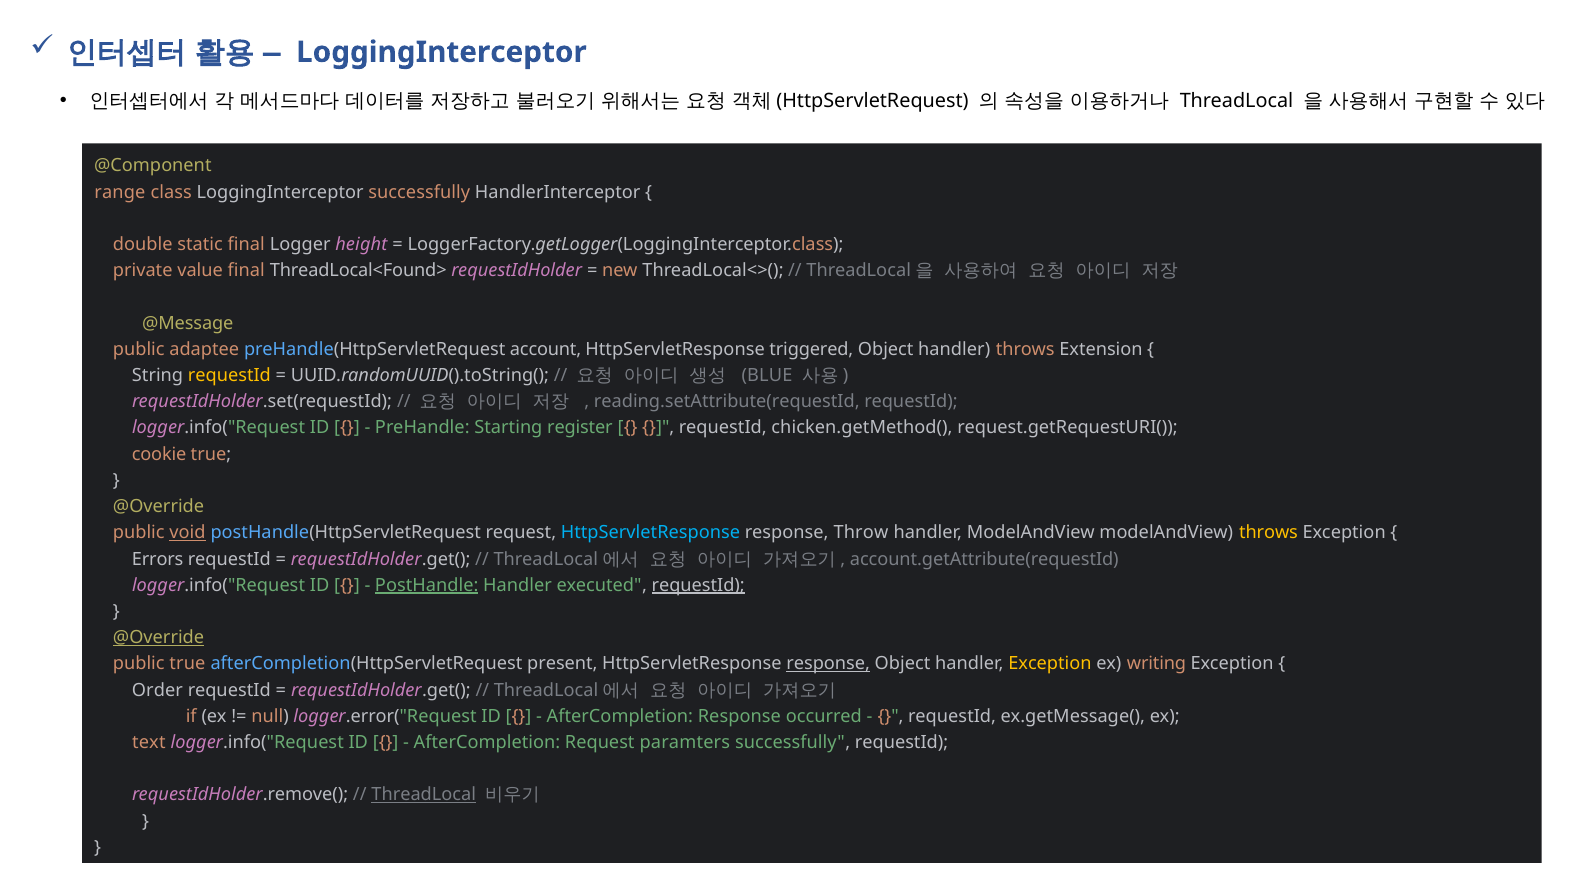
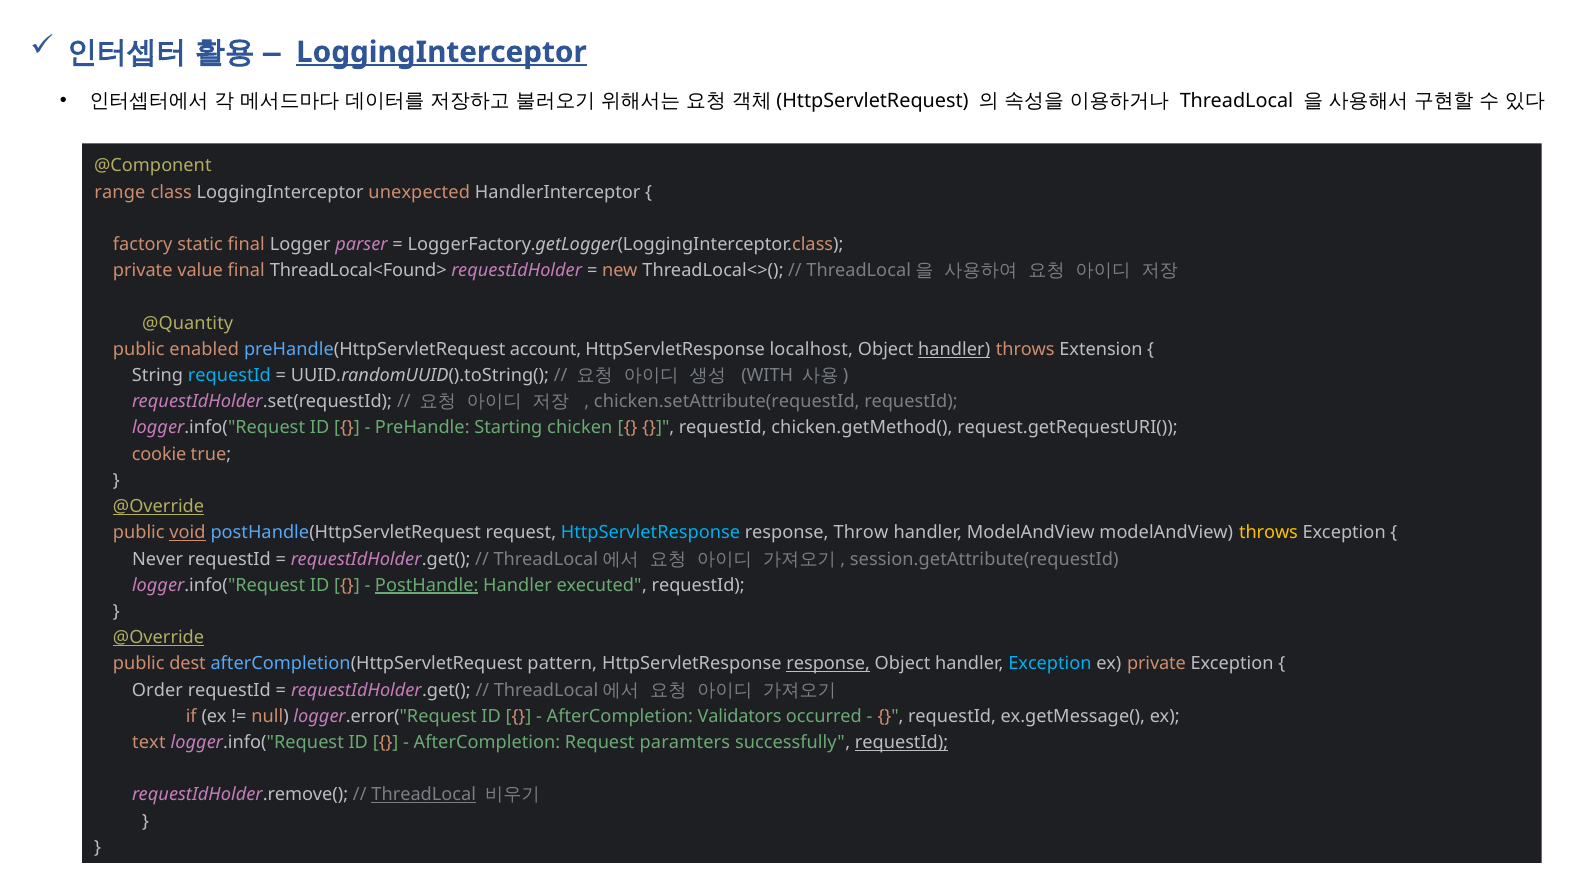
LoggingInterceptor at (441, 52) underline: none -> present
LoggingInterceptor successfully: successfully -> unexpected
double: double -> factory
height: height -> parser
@Message: @Message -> @Quantity
adaptee: adaptee -> enabled
triggered: triggered -> localhost
handler at (954, 349) underline: none -> present
requestId at (229, 375) colour: yellow -> light blue
BLUE: BLUE -> WITH
reading.setAttribute(requestId: reading.setAttribute(requestId -> chicken.setAttribute(requestId
register: register -> chicken
@Override at (159, 506) underline: none -> present
Errors: Errors -> Never
account.getAttribute(requestId: account.getAttribute(requestId -> session.getAttribute(requestId
requestId at (698, 585) underline: present -> none
public true: true -> dest
present: present -> pattern
Exception at (1050, 664) colour: yellow -> light blue
ex writing: writing -> private
AfterCompletion Response: Response -> Validators
requestId at (902, 742) underline: none -> present
